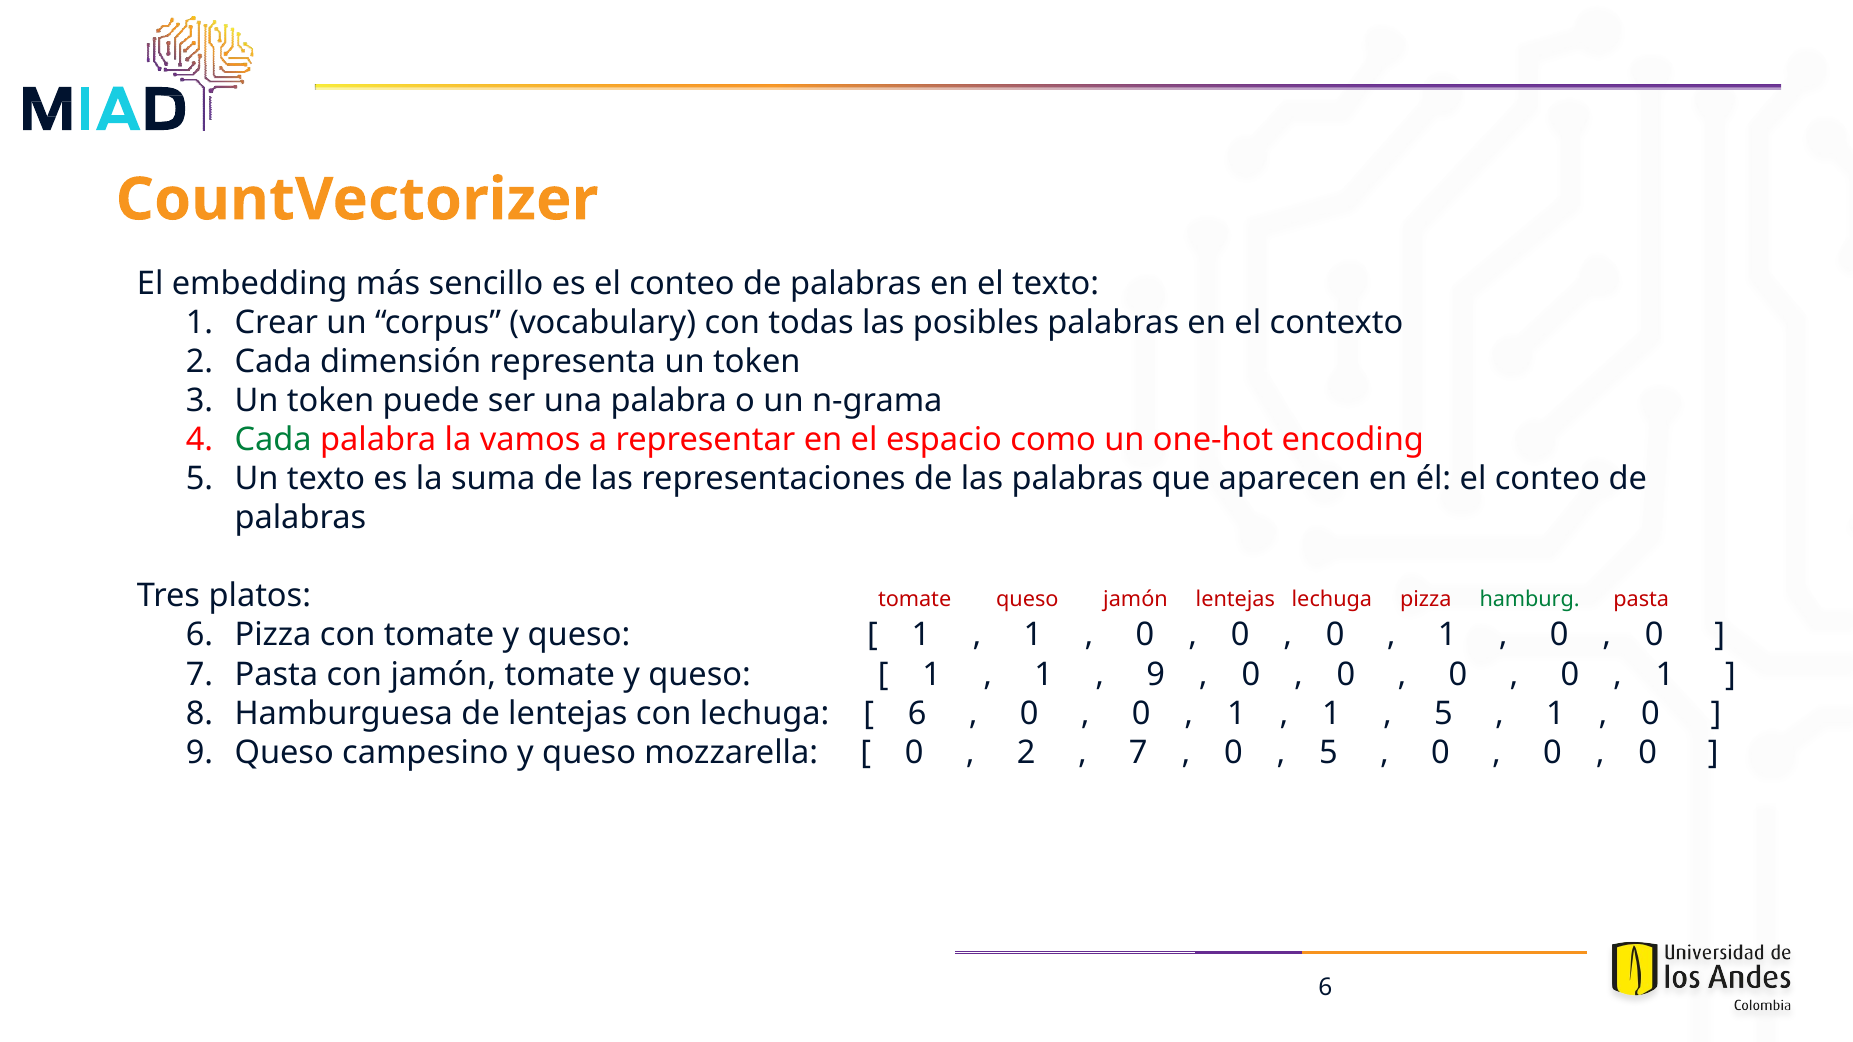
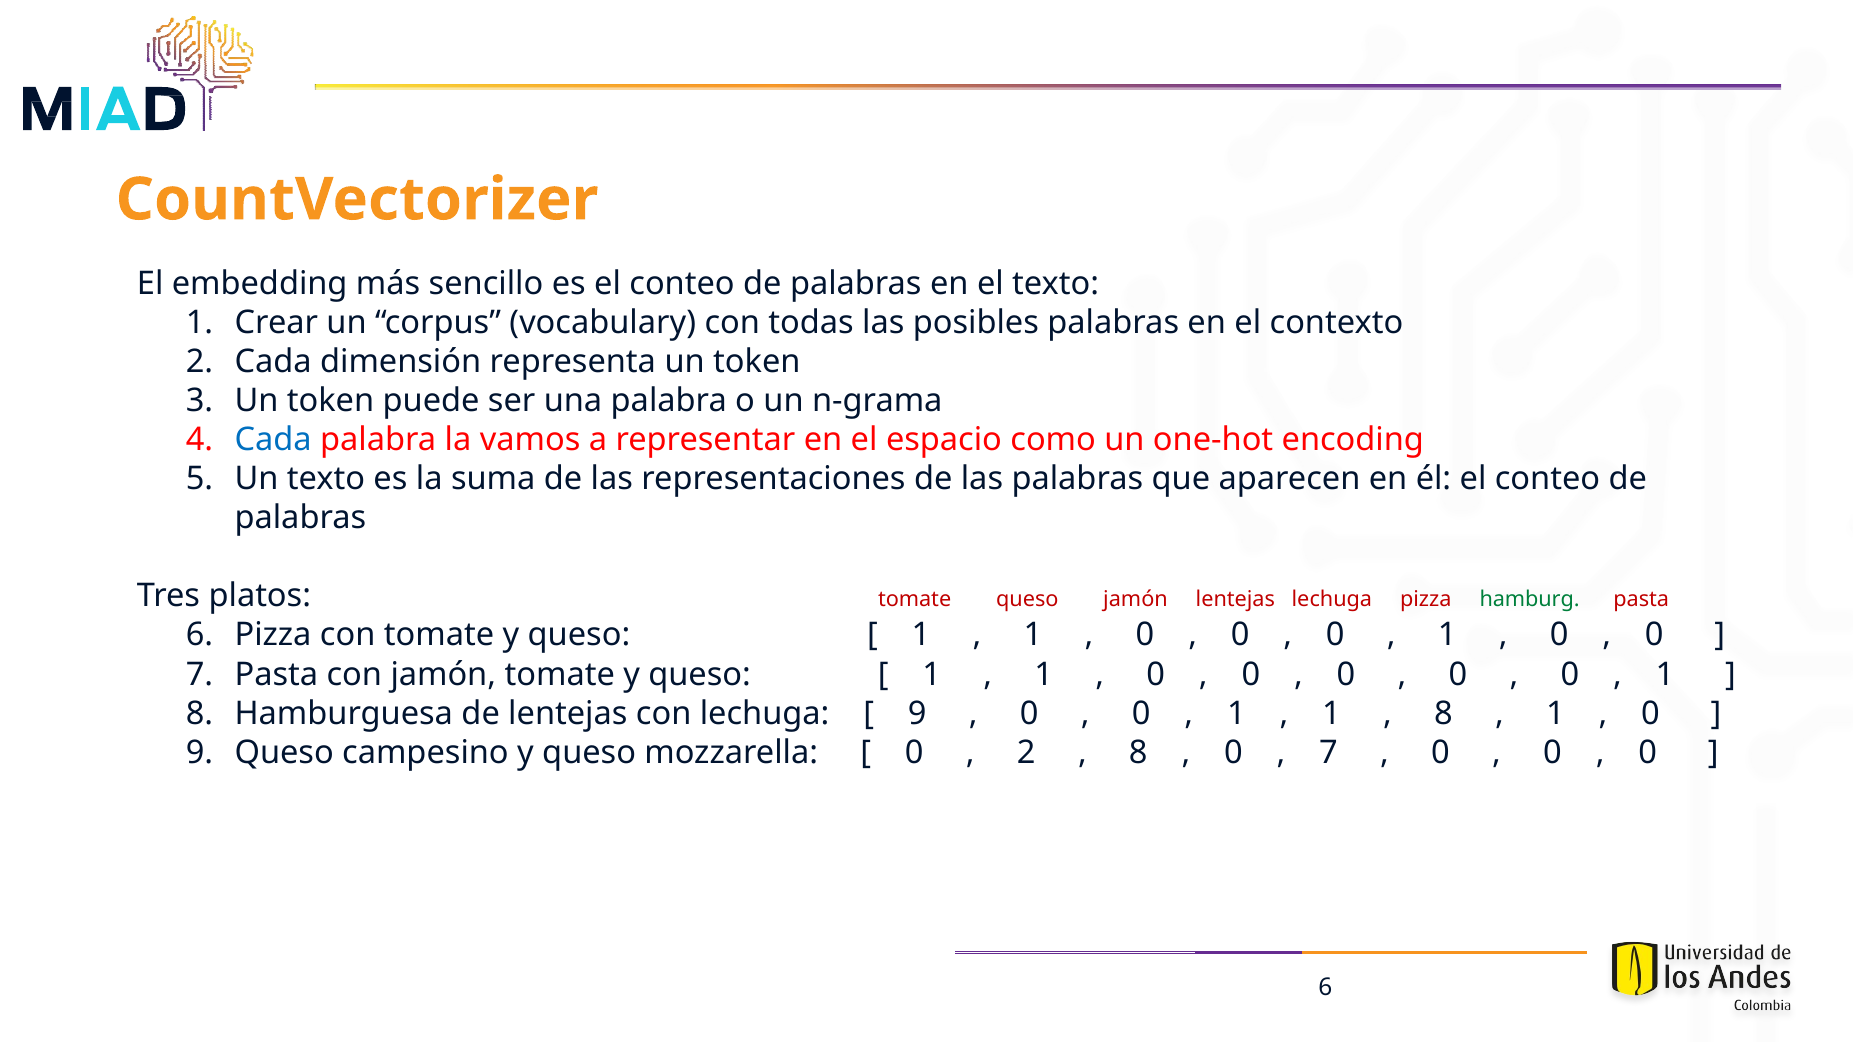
Cada at (273, 440) colour: green -> blue
9 at (1156, 674): 9 -> 0
6 at (917, 713): 6 -> 9
5 at (1443, 713): 5 -> 8
7 at (1138, 752): 7 -> 8
5 at (1329, 752): 5 -> 7
